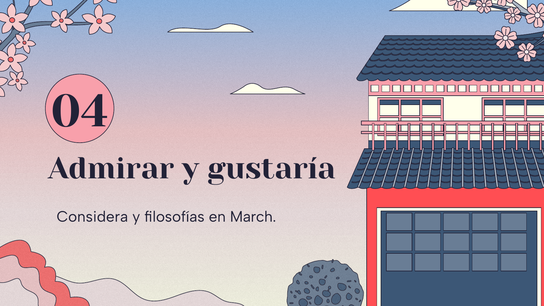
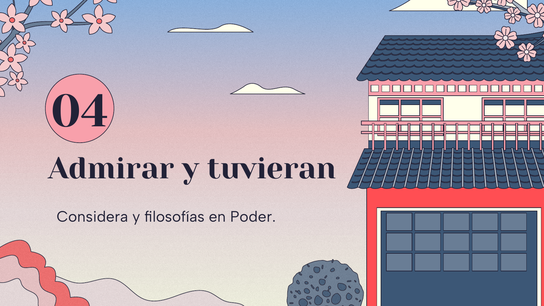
gustaría: gustaría -> tuvieran
March: March -> Poder
